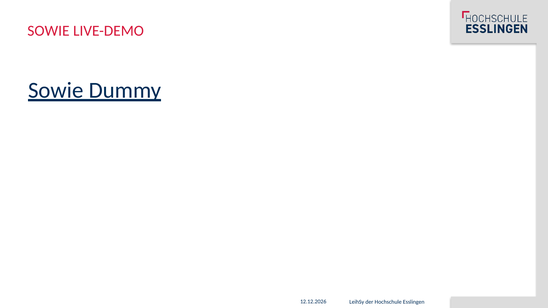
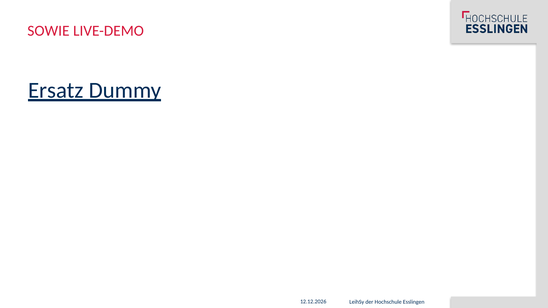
Sowie at (56, 90): Sowie -> Ersatz
